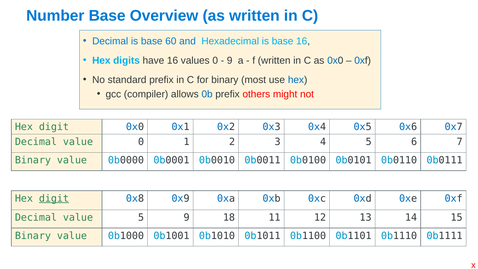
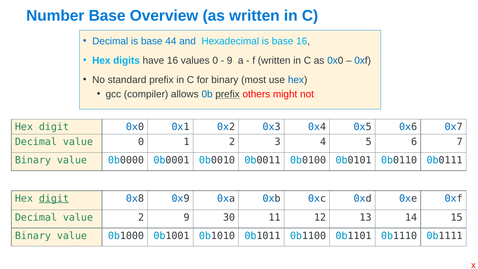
60: 60 -> 44
prefix at (228, 94) underline: none -> present
value 5: 5 -> 2
18: 18 -> 30
